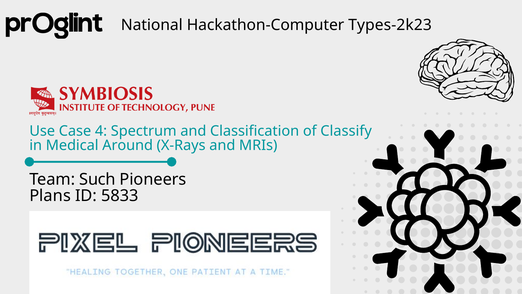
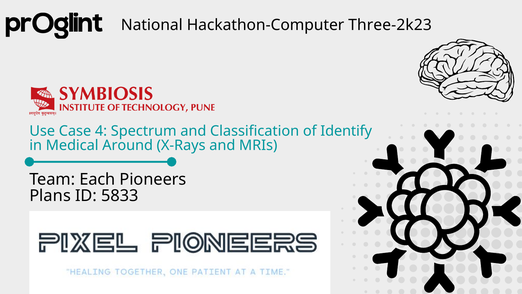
Types-2k23: Types-2k23 -> Three-2k23
Classify: Classify -> Identify
Such: Such -> Each
